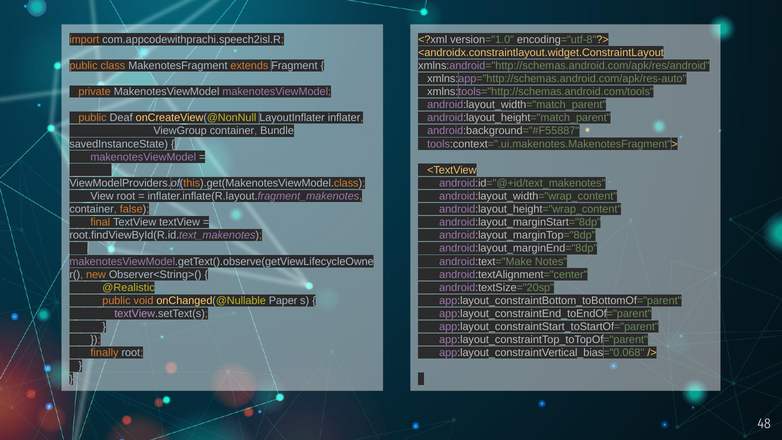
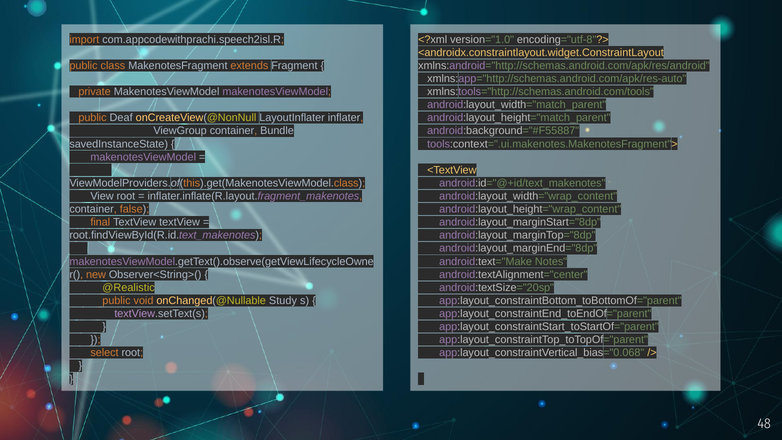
Paper: Paper -> Study
finally: finally -> select
